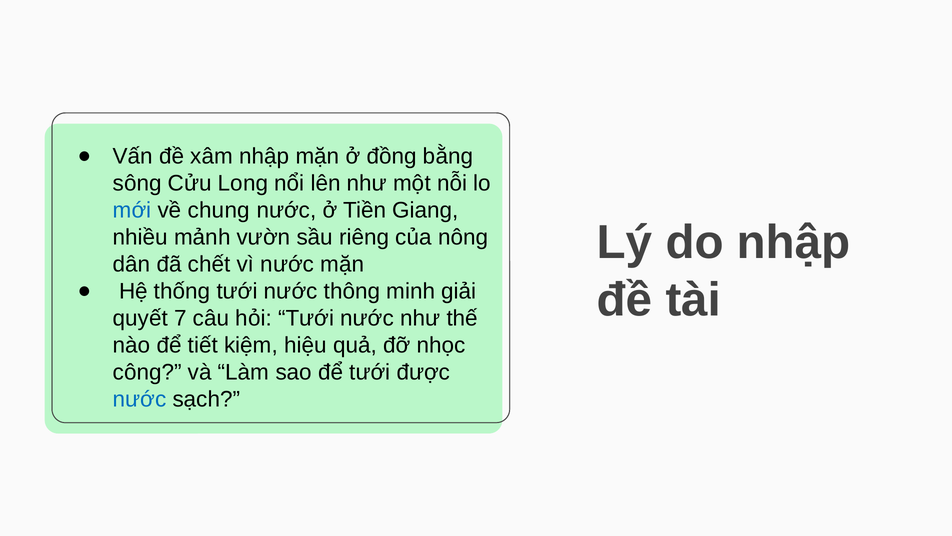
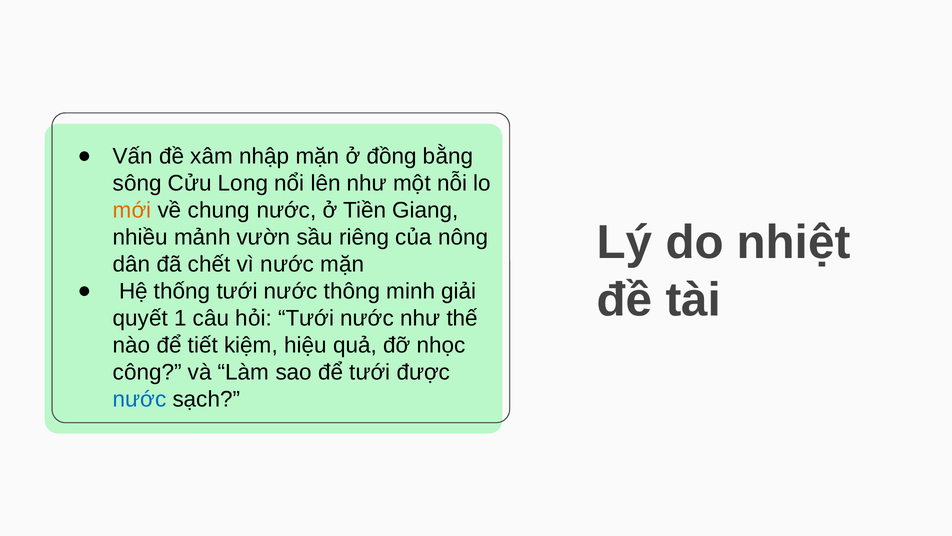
mới colour: blue -> orange
do nhập: nhập -> nhiệt
7: 7 -> 1
